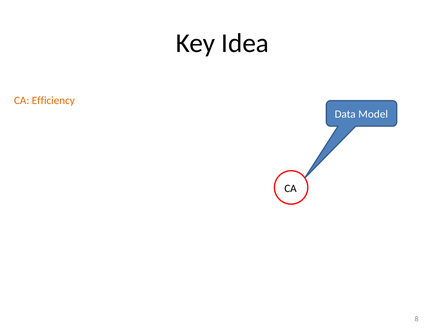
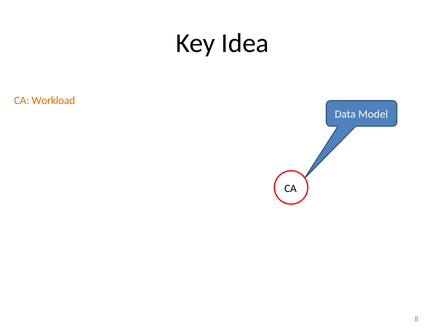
Efficiency: Efficiency -> Workload
